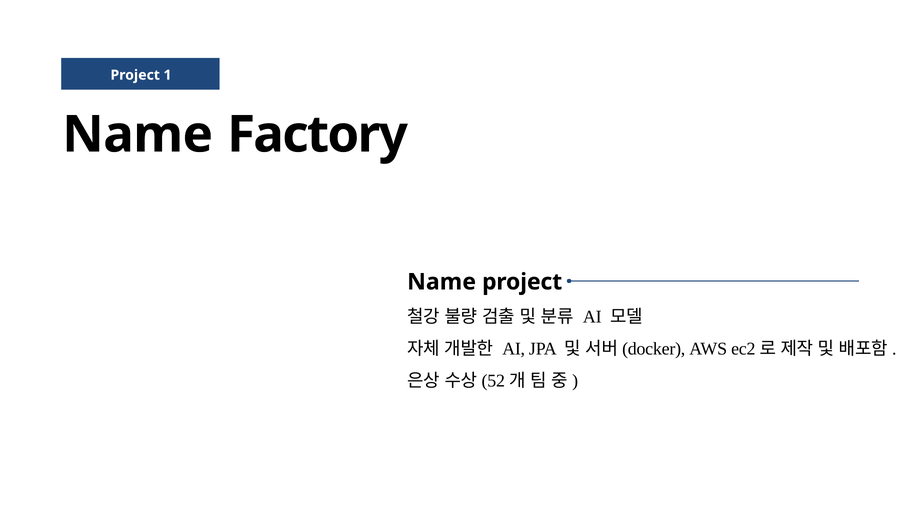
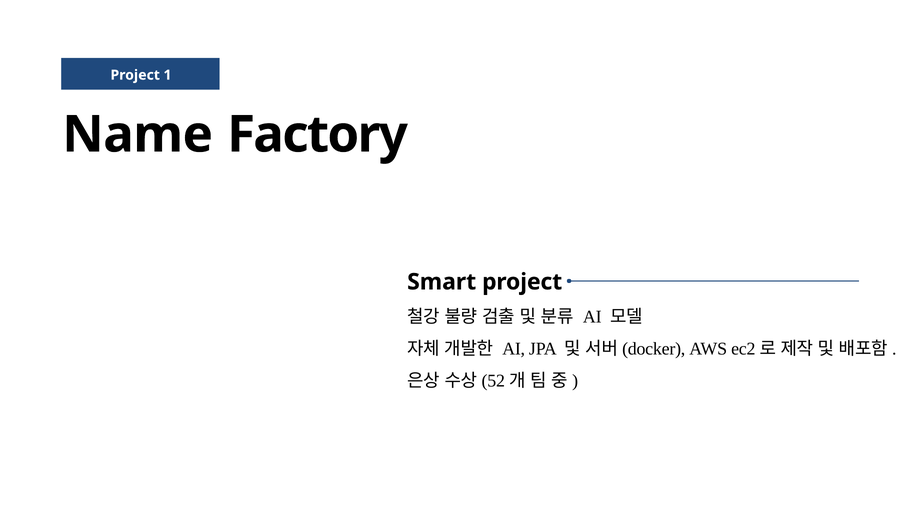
Name at (442, 282): Name -> Smart
